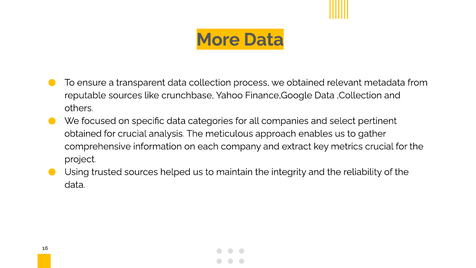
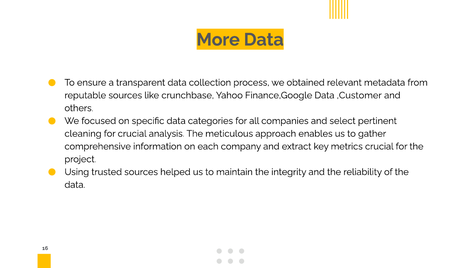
,Collection: ,Collection -> ,Customer
obtained at (83, 134): obtained -> cleaning
